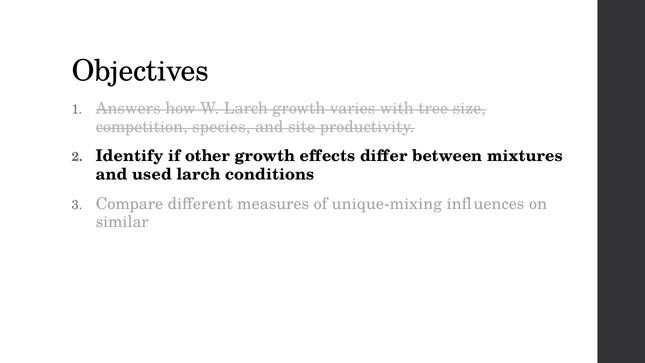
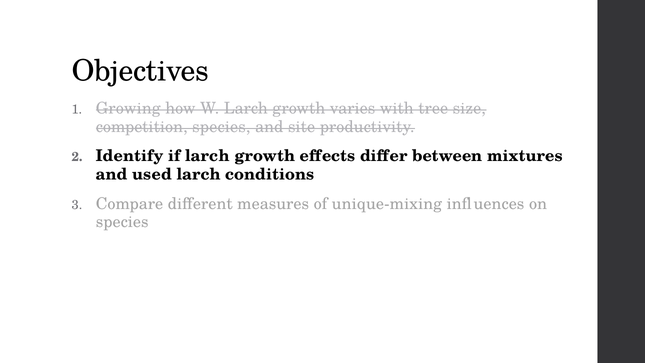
Answers: Answers -> Growing
if other: other -> larch
similar at (122, 222): similar -> species
